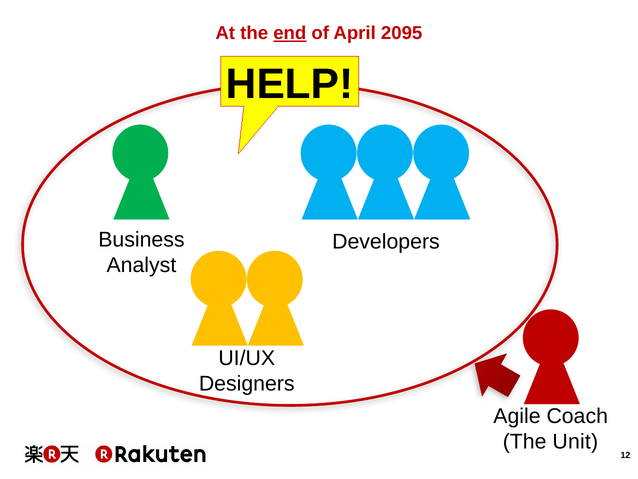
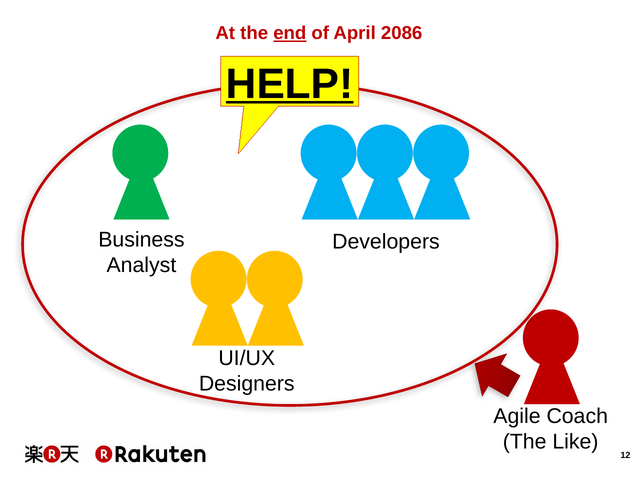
2095: 2095 -> 2086
HELP underline: none -> present
Unit: Unit -> Like
